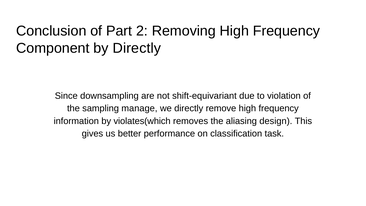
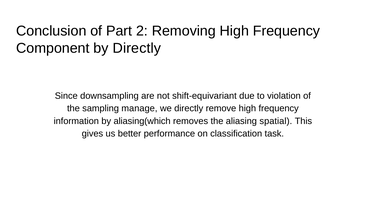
violates(which: violates(which -> aliasing(which
design: design -> spatial
